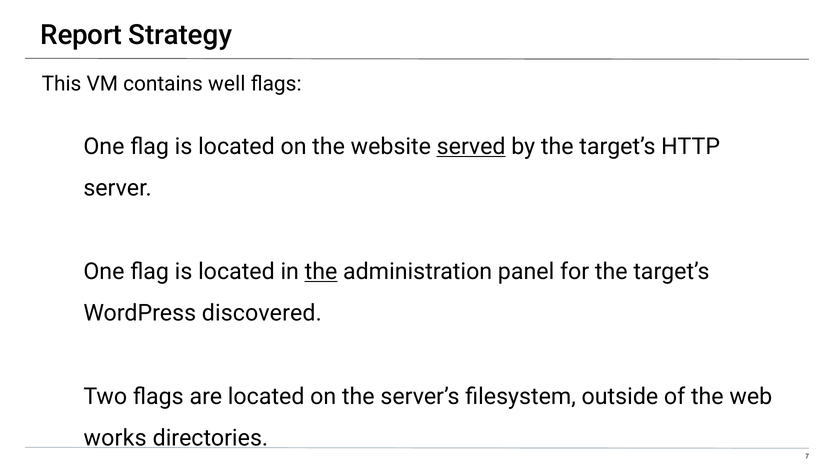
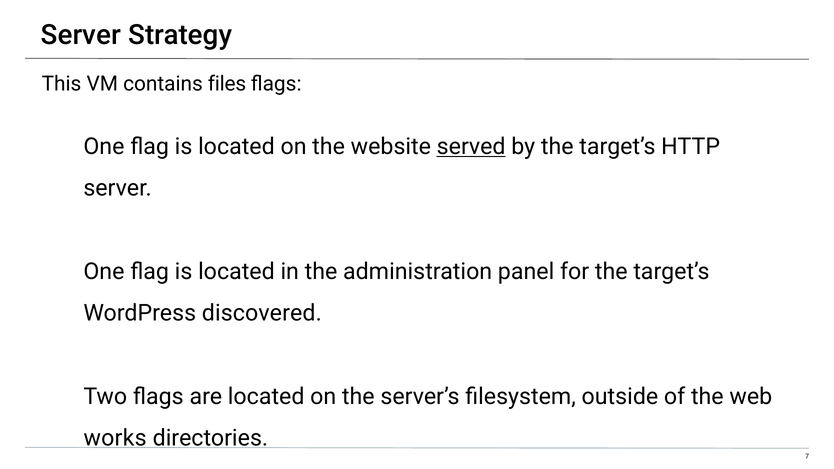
Report at (81, 35): Report -> Server
well: well -> files
the at (321, 272) underline: present -> none
